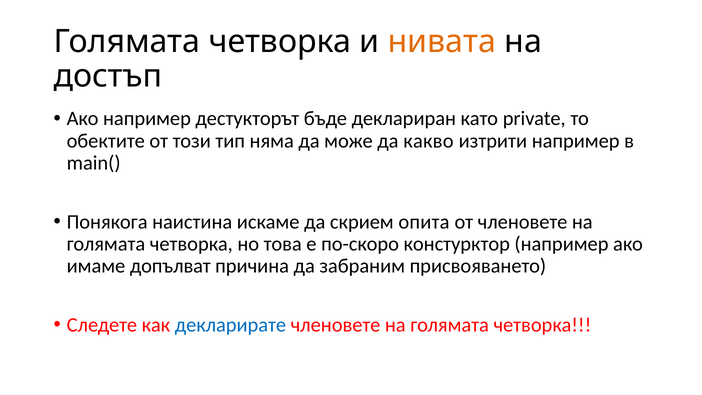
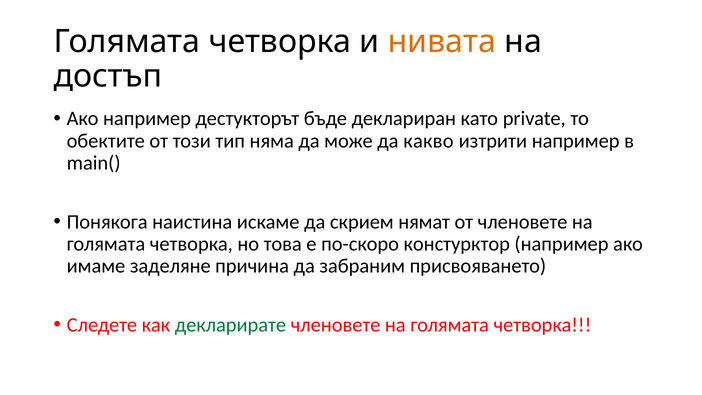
опита: опита -> нямат
допълват: допълват -> заделяне
декларирате colour: blue -> green
